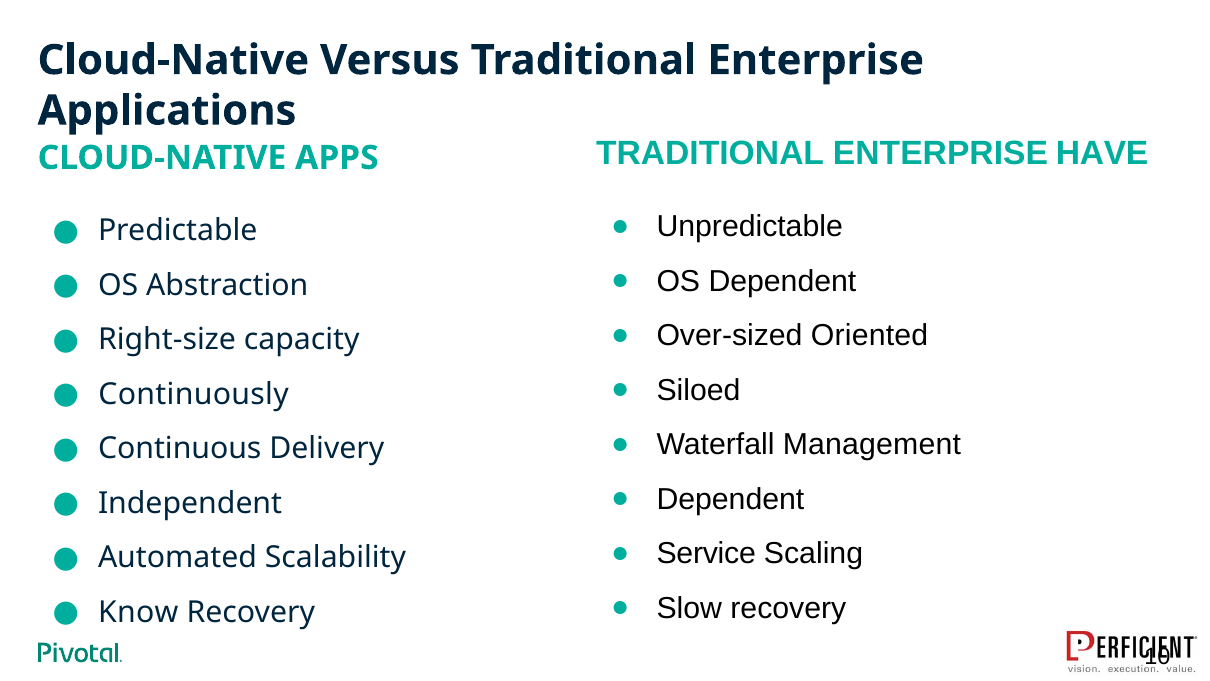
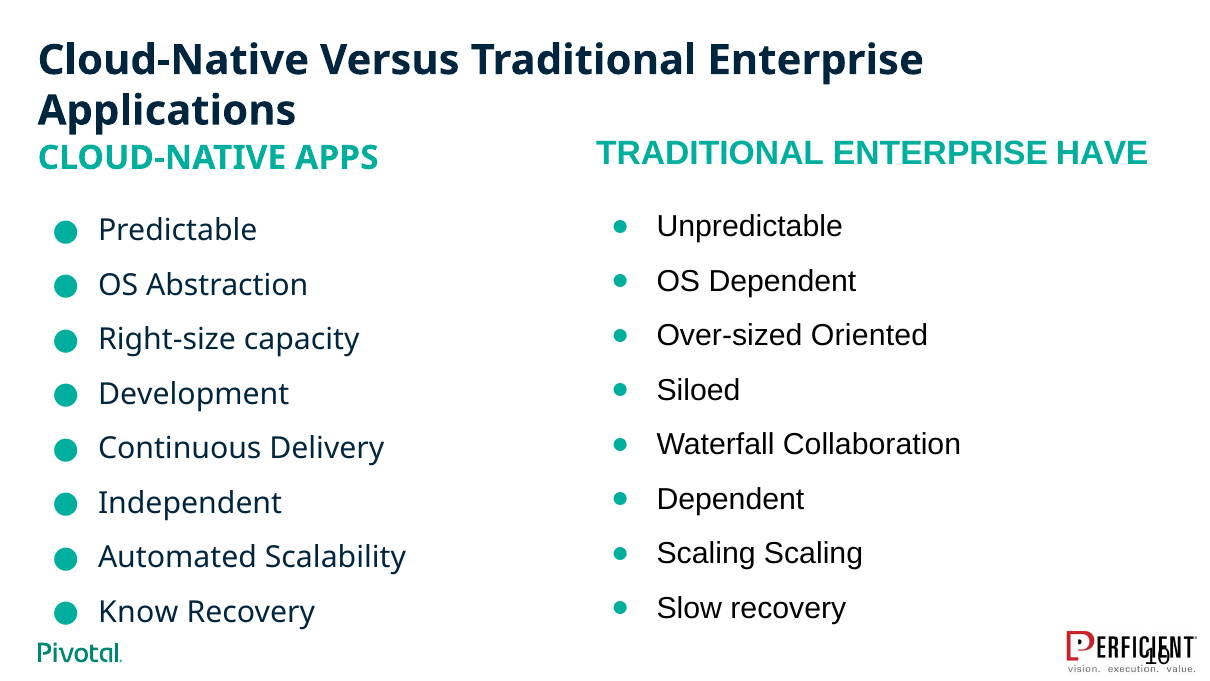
Continuously: Continuously -> Development
Management: Management -> Collaboration
Service at (706, 554): Service -> Scaling
